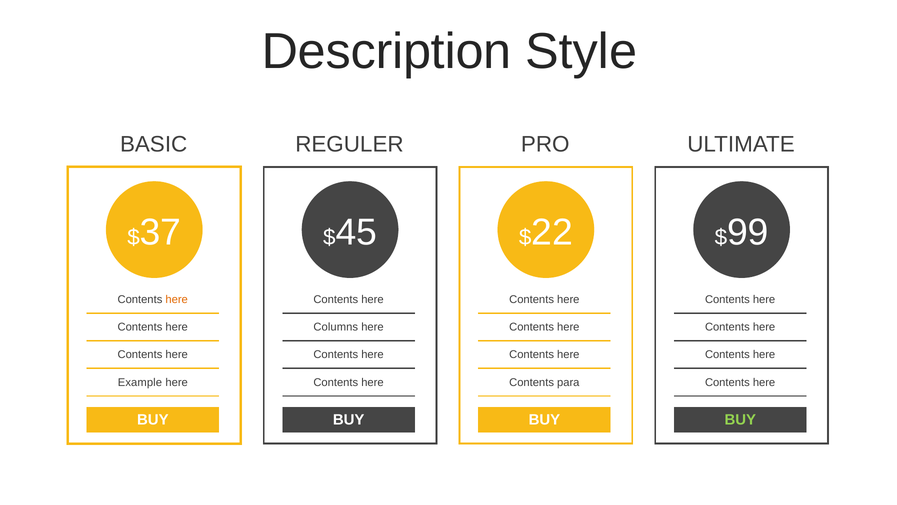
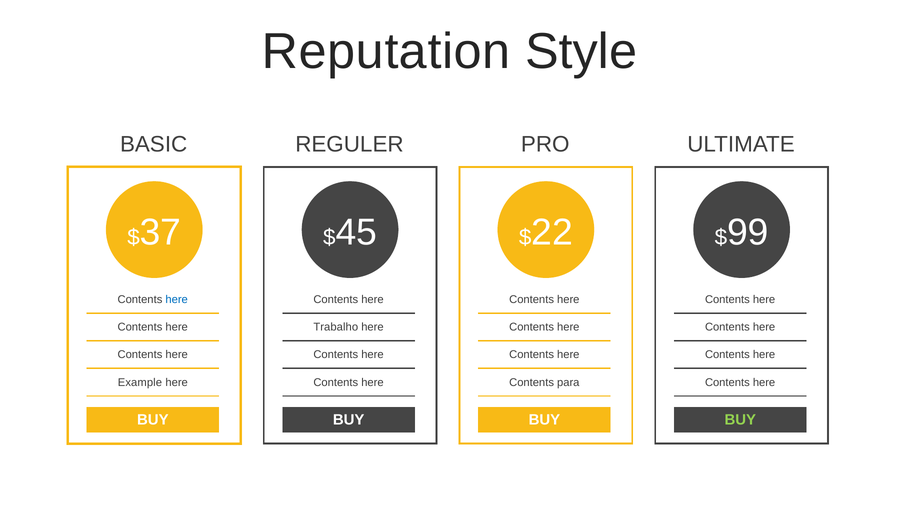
Description: Description -> Reputation
here at (177, 299) colour: orange -> blue
Columns: Columns -> Trabalho
